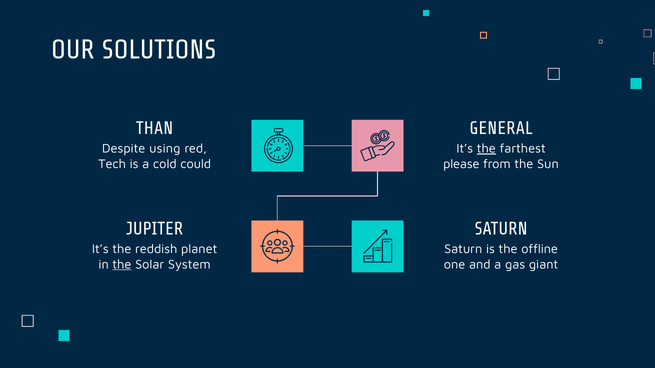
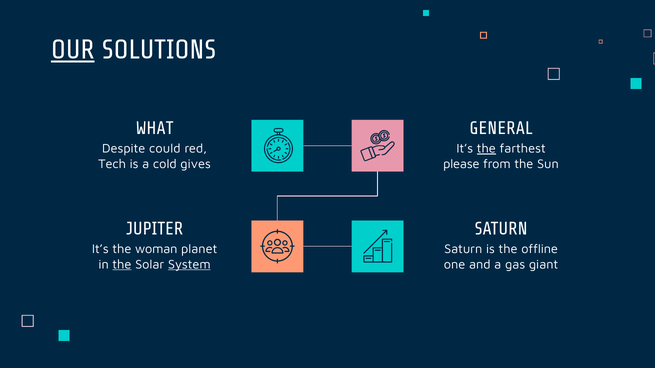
OUR underline: none -> present
THAN: THAN -> WHAT
using: using -> could
could: could -> gives
reddish: reddish -> woman
System underline: none -> present
